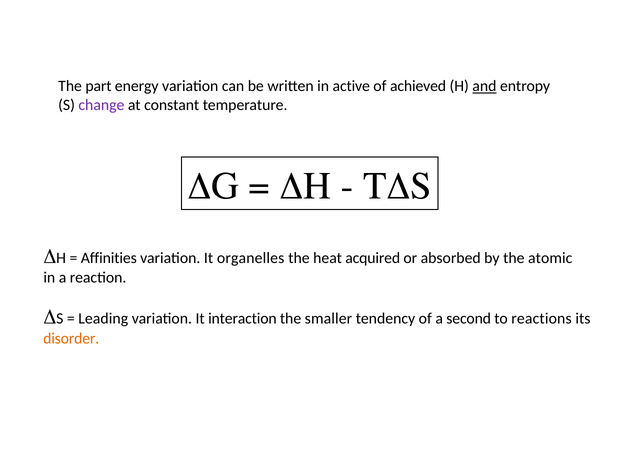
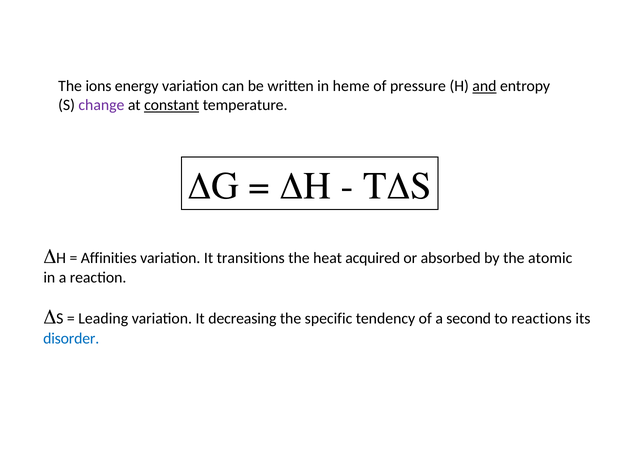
part: part -> ions
active: active -> heme
achieved: achieved -> pressure
constant underline: none -> present
organelles: organelles -> transitions
interaction: interaction -> decreasing
smaller: smaller -> specific
disorder colour: orange -> blue
